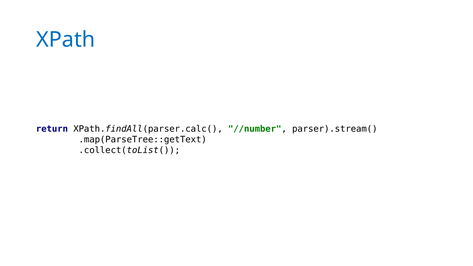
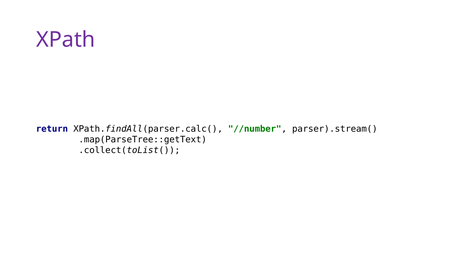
XPath colour: blue -> purple
